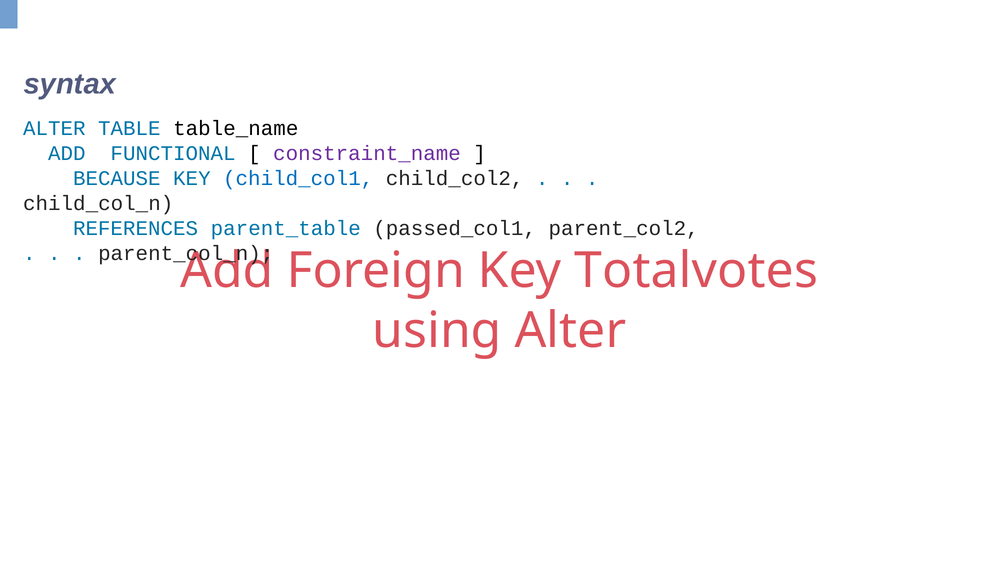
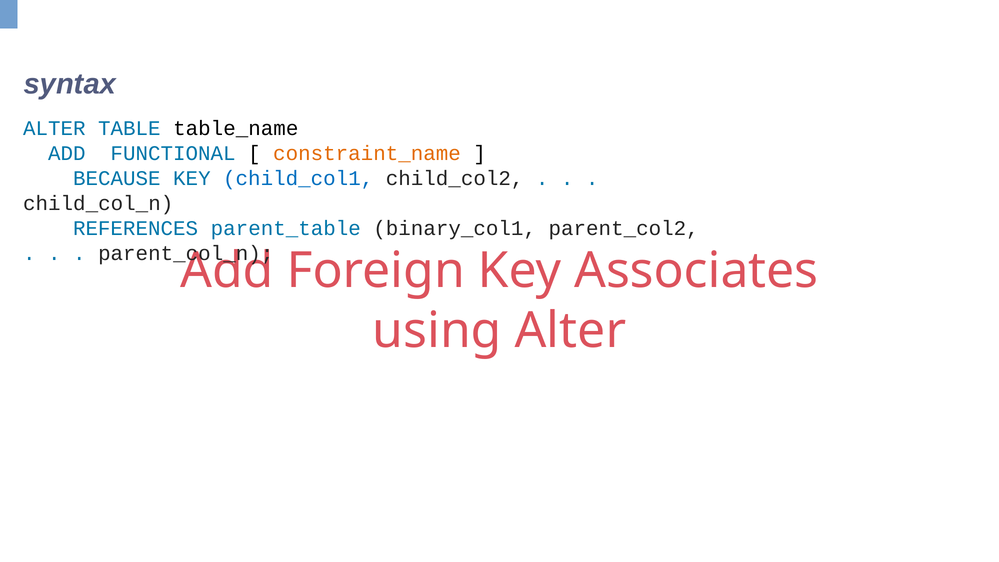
constraint_name colour: purple -> orange
passed_col1: passed_col1 -> binary_col1
Totalvotes: Totalvotes -> Associates
